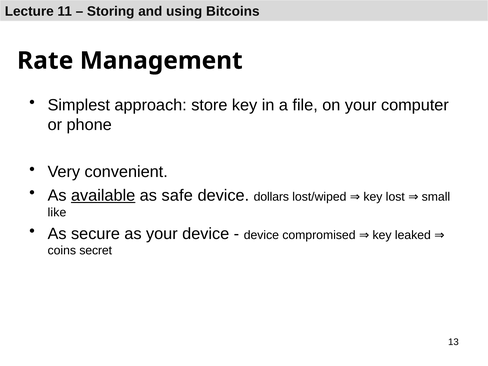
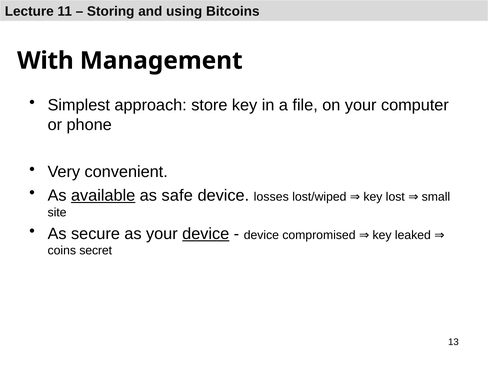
Rate: Rate -> With
dollars: dollars -> losses
like: like -> site
device at (206, 234) underline: none -> present
